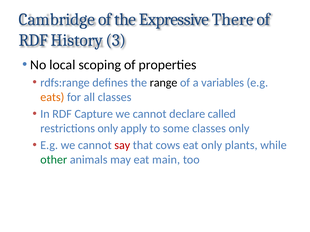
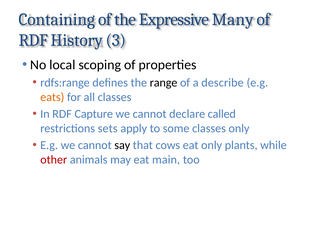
Cambridge: Cambridge -> Containing
There: There -> Many
variables: variables -> describe
restrictions only: only -> sets
say colour: red -> black
other colour: green -> red
